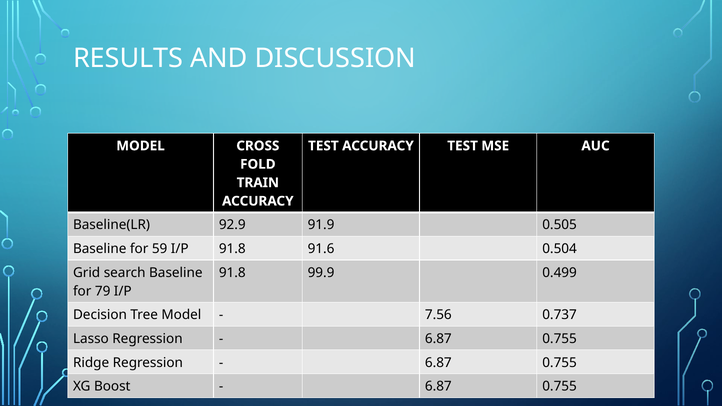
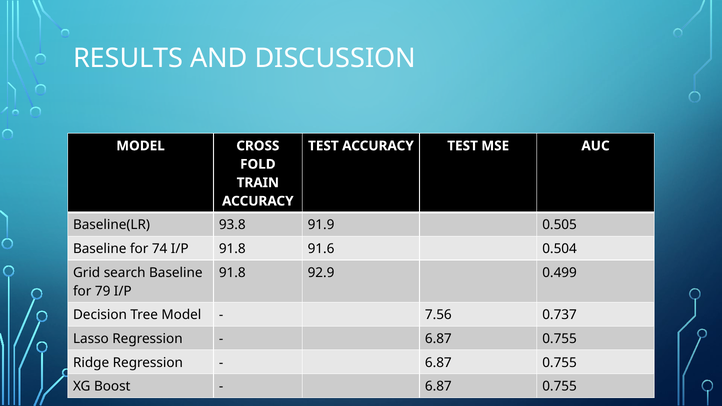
92.9: 92.9 -> 93.8
59: 59 -> 74
99.9: 99.9 -> 92.9
